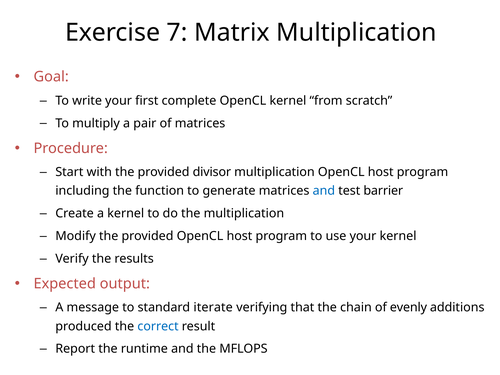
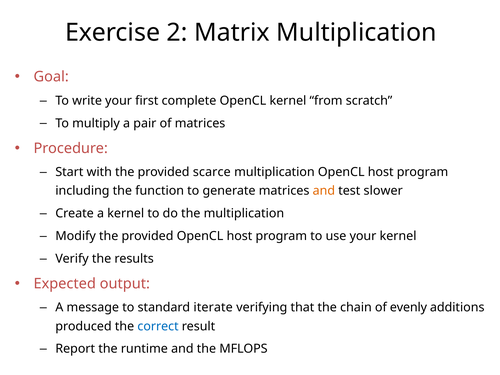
7: 7 -> 2
divisor: divisor -> scarce
and at (324, 191) colour: blue -> orange
barrier: barrier -> slower
